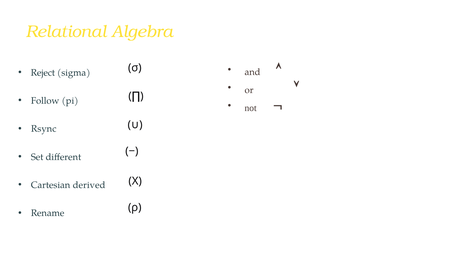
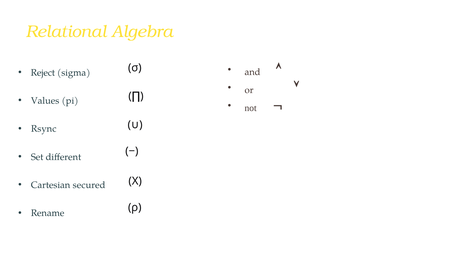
Follow: Follow -> Values
derived: derived -> secured
